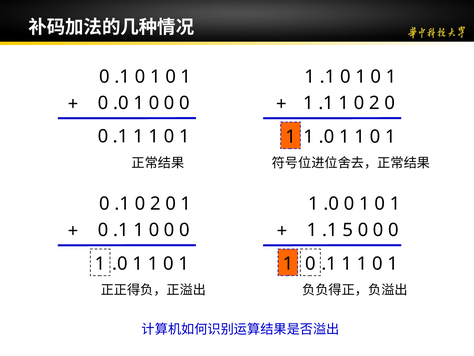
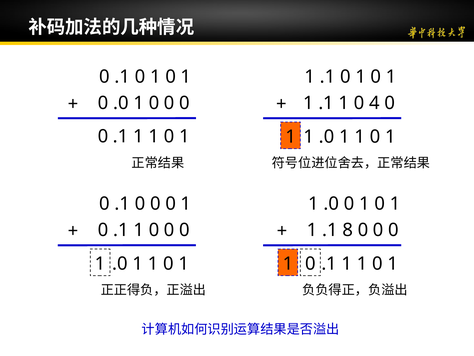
1 0 2: 2 -> 4
.1 0 2: 2 -> 0
5: 5 -> 8
